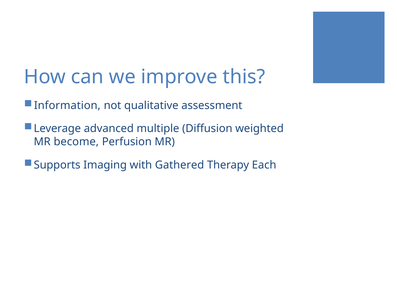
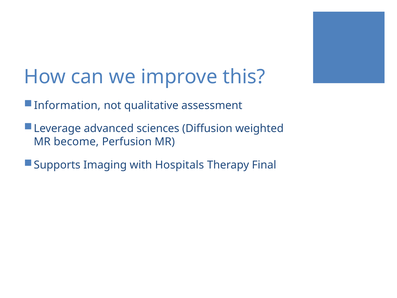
multiple: multiple -> sciences
Gathered: Gathered -> Hospitals
Each: Each -> Final
